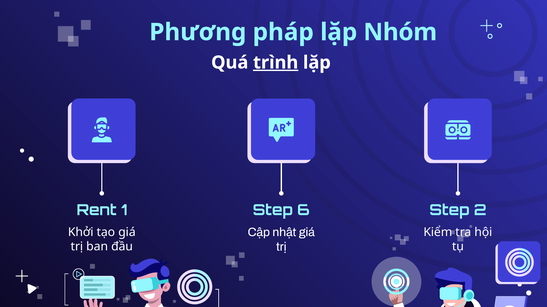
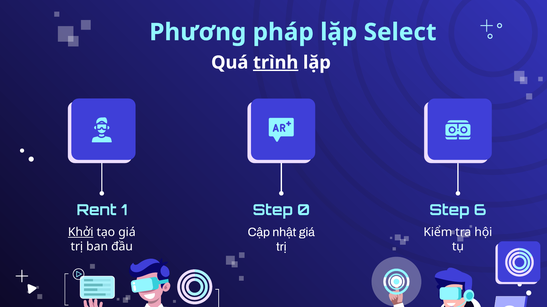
Nhóm: Nhóm -> Select
6: 6 -> 0
2: 2 -> 6
Khởi underline: none -> present
